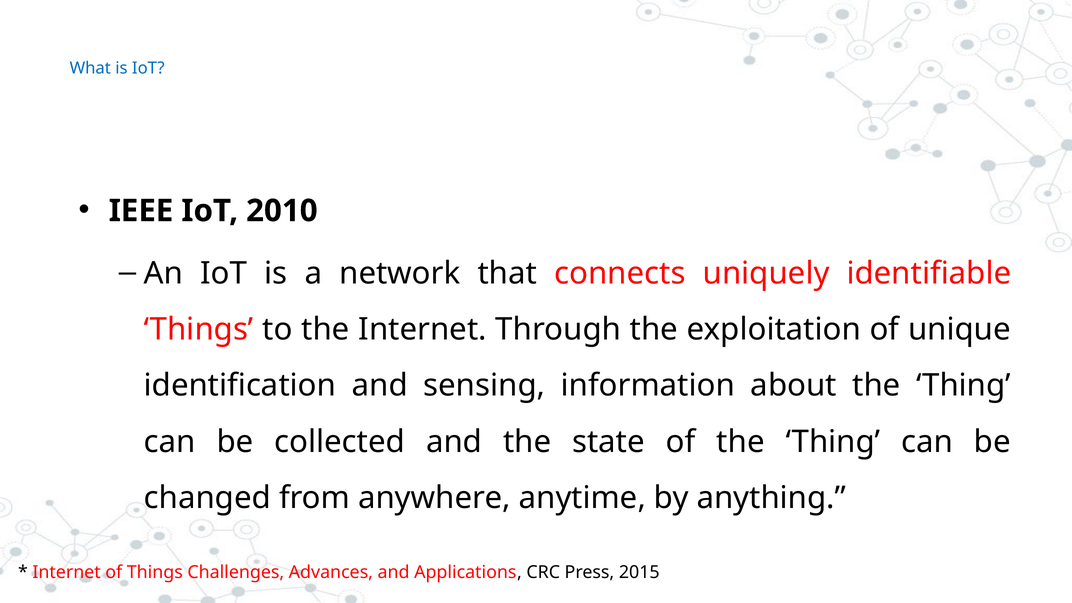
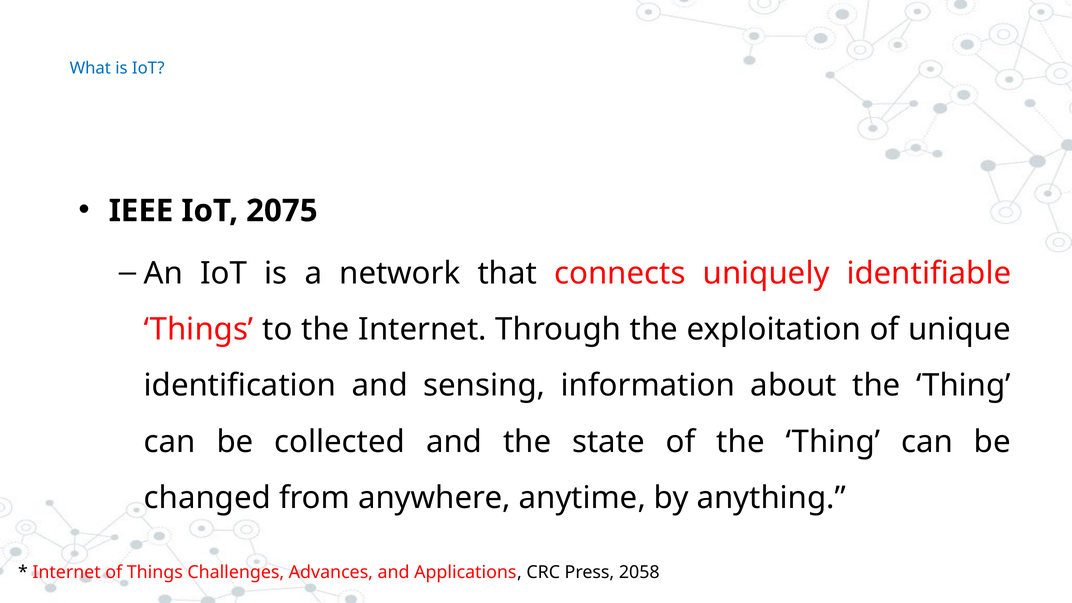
2010: 2010 -> 2075
2015: 2015 -> 2058
